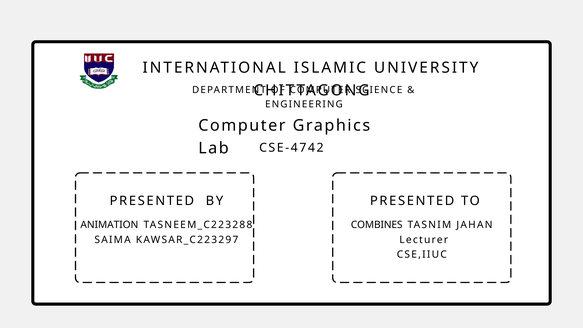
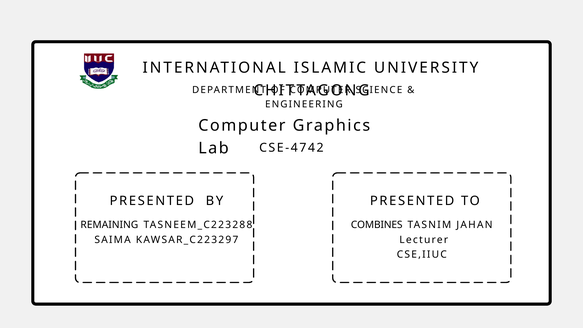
ANIMATION: ANIMATION -> REMAINING
